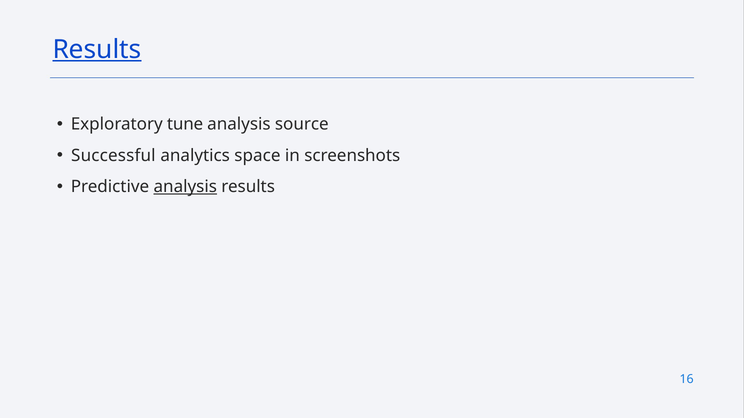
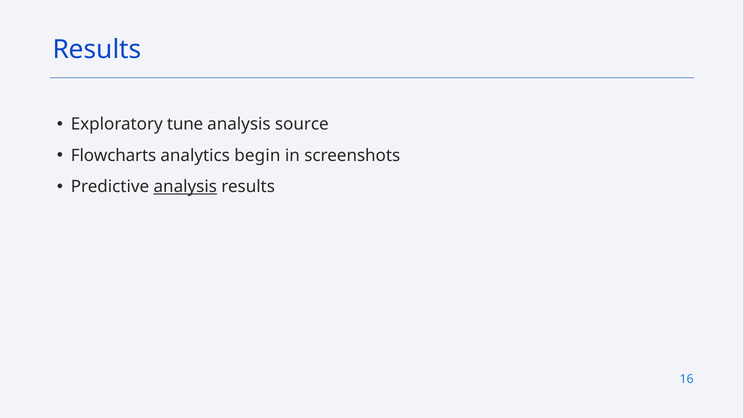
Results at (97, 50) underline: present -> none
Successful: Successful -> Flowcharts
space: space -> begin
